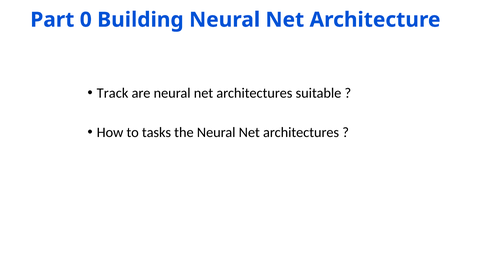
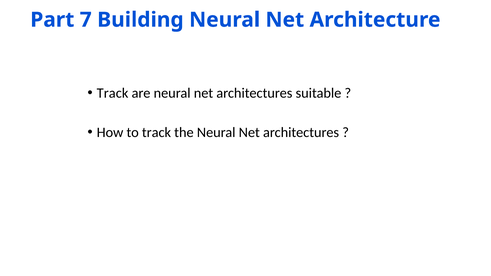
0: 0 -> 7
to tasks: tasks -> track
